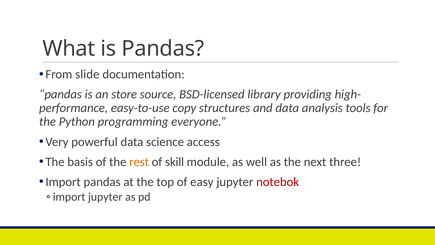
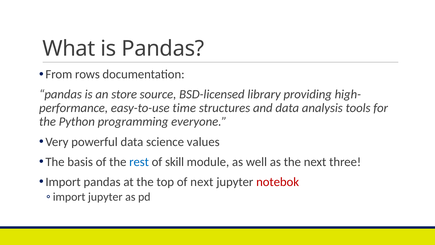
slide: slide -> rows
copy: copy -> time
access: access -> values
rest colour: orange -> blue
of easy: easy -> next
